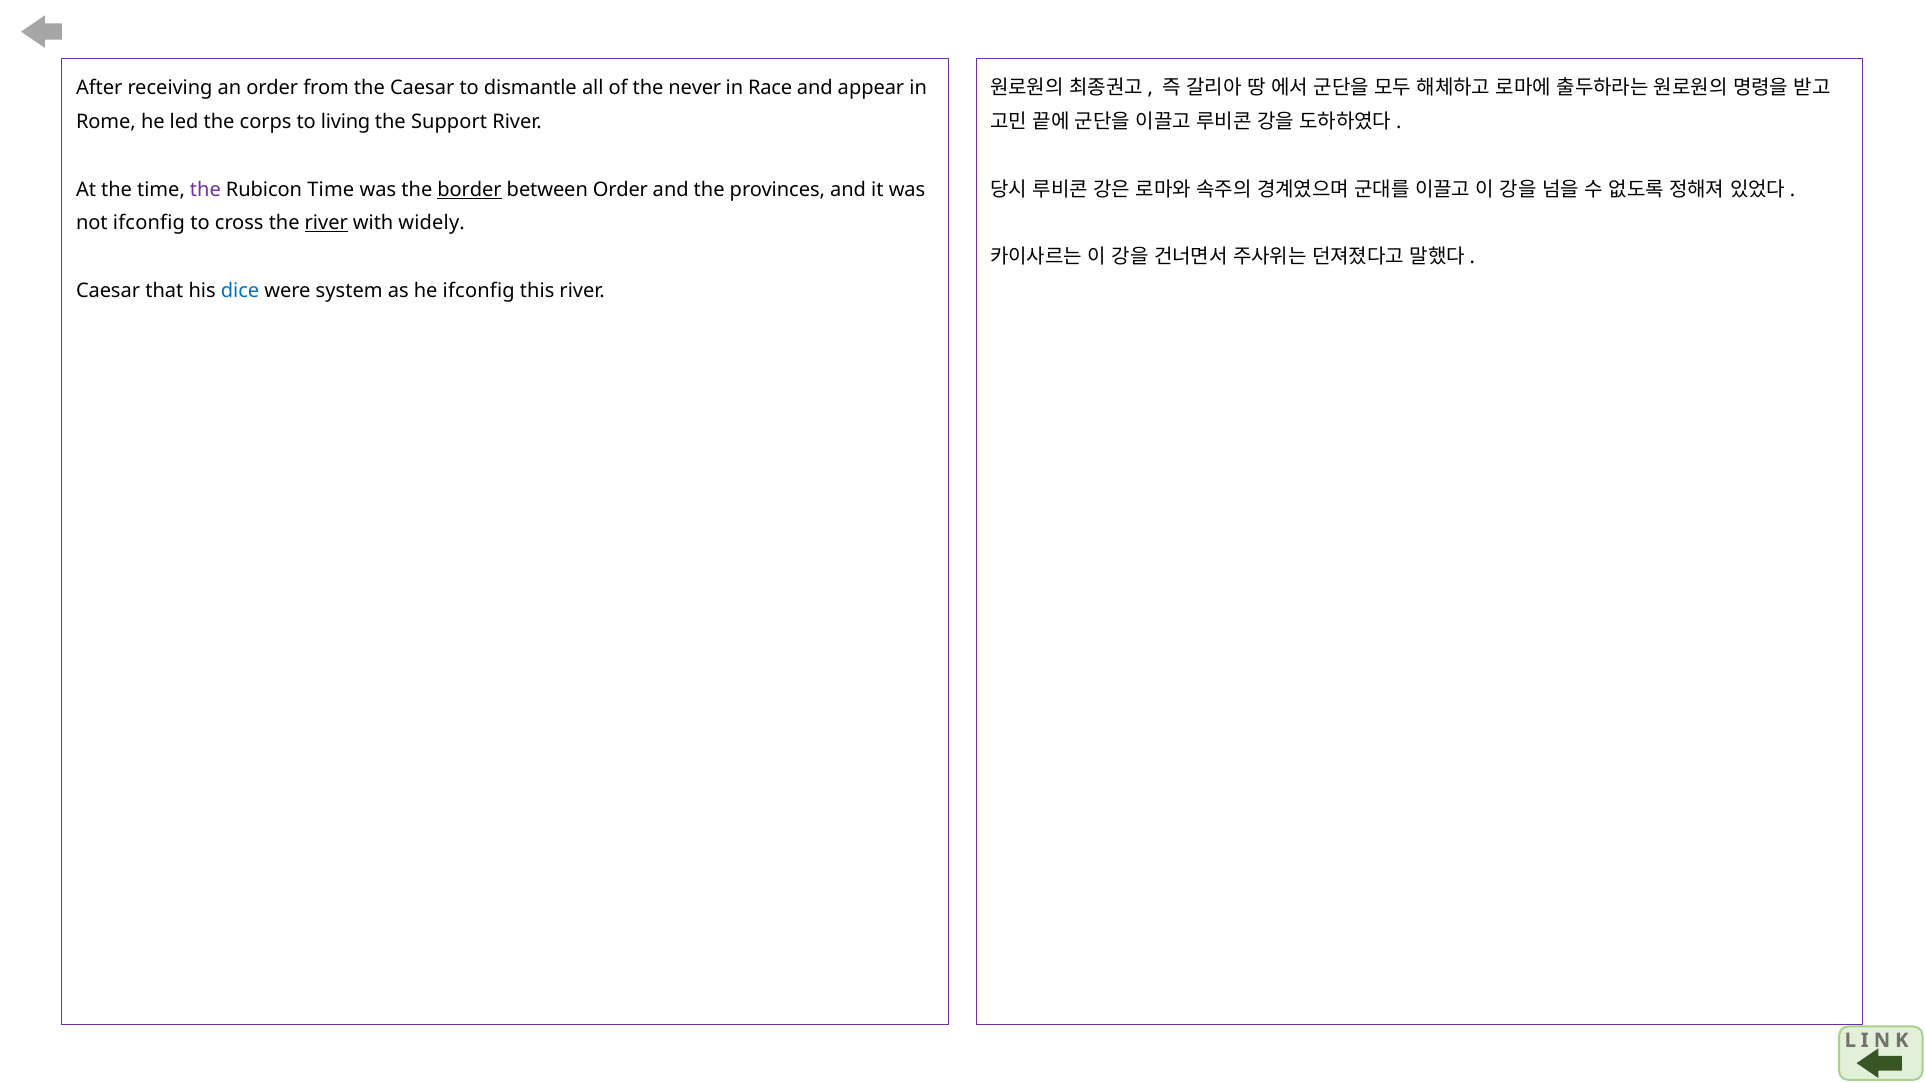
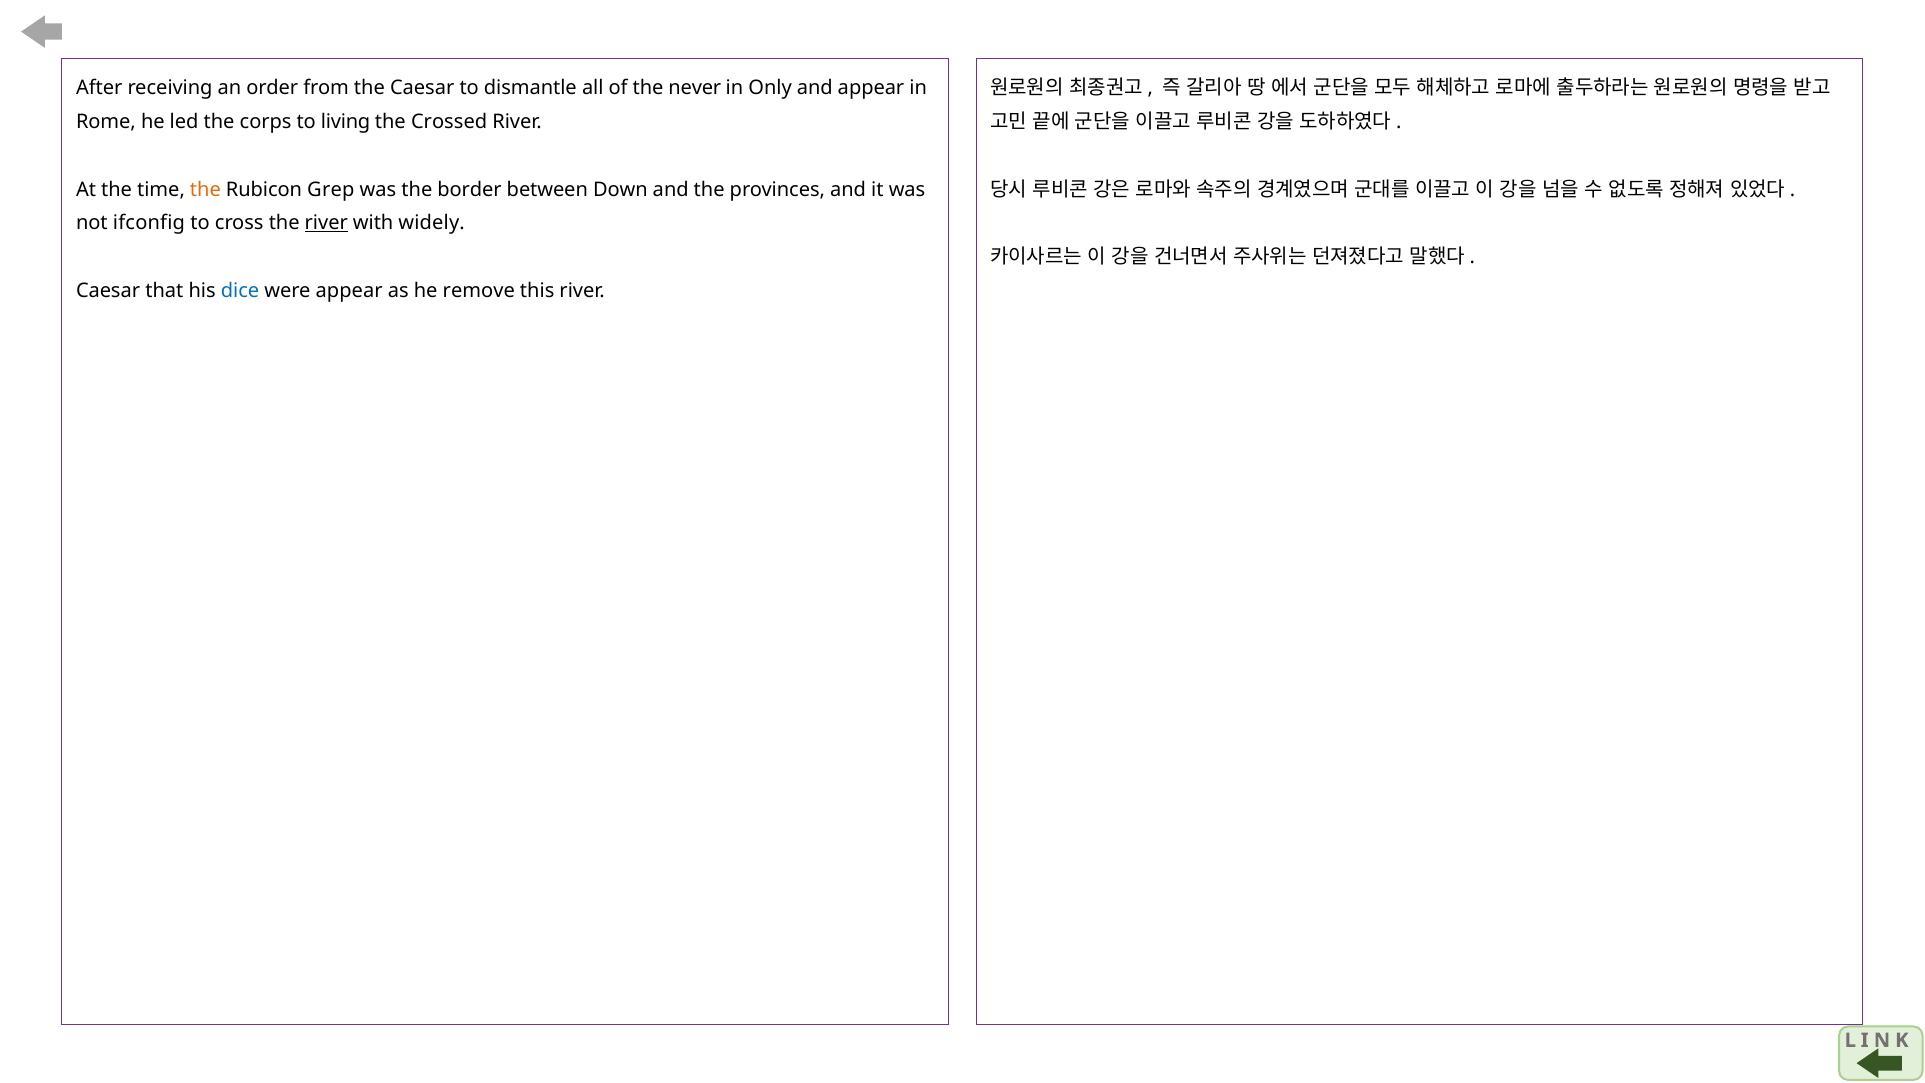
Race: Race -> Only
Support: Support -> Crossed
the at (205, 189) colour: purple -> orange
Rubicon Time: Time -> Grep
border underline: present -> none
between Order: Order -> Down
were system: system -> appear
he ifconfig: ifconfig -> remove
